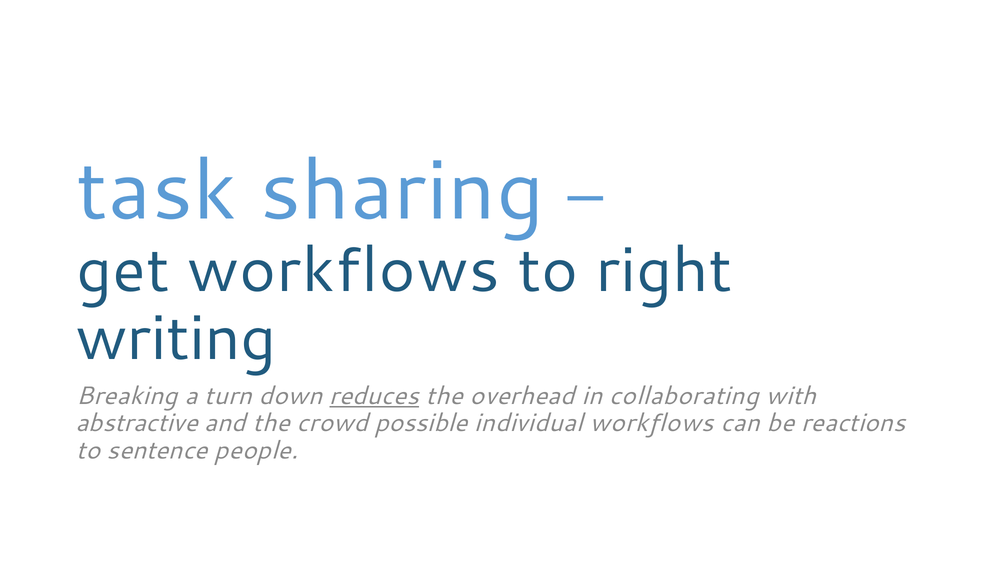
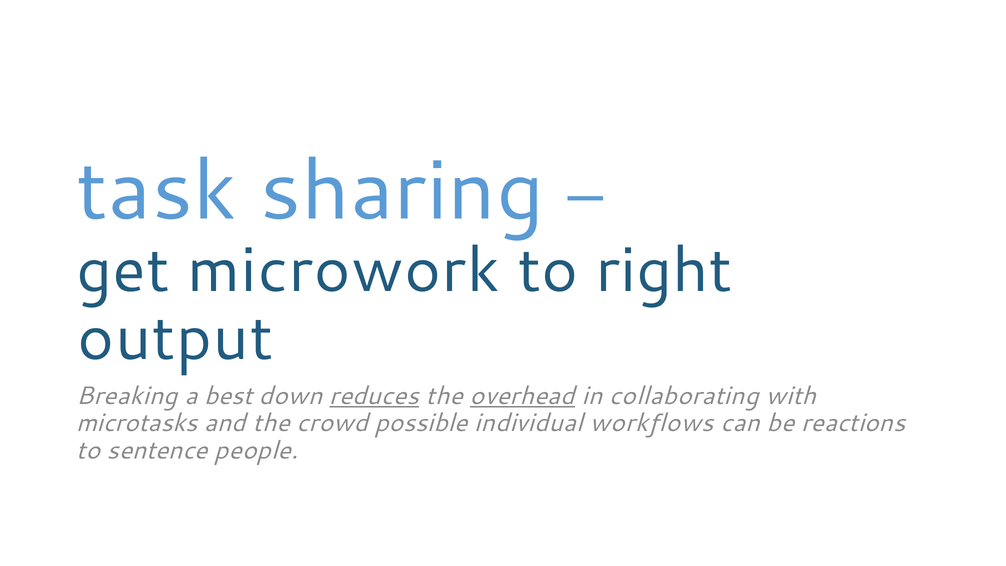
get workflows: workflows -> microwork
writing: writing -> output
turn: turn -> best
overhead underline: none -> present
abstractive: abstractive -> microtasks
